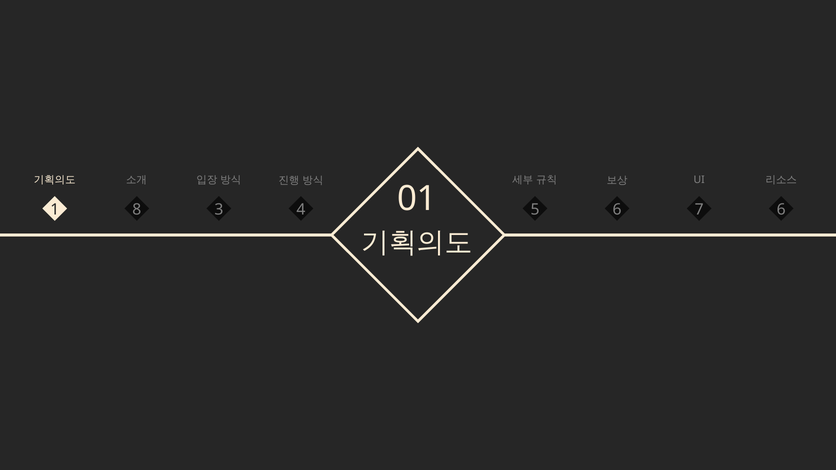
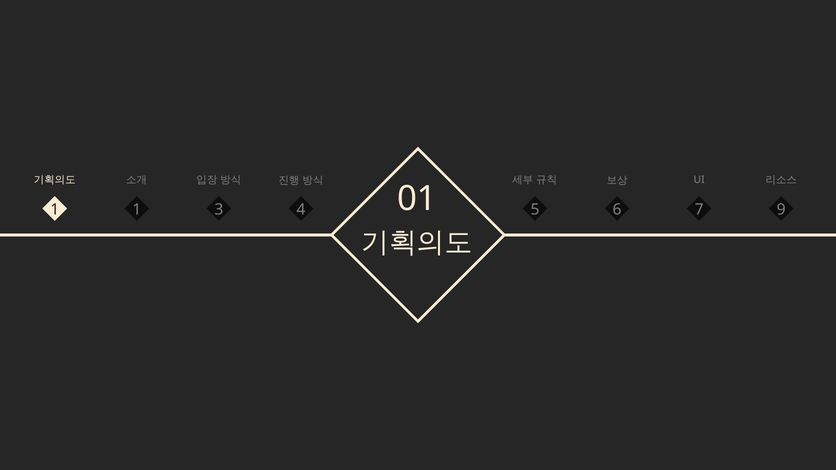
1 8: 8 -> 1
4 6: 6 -> 9
